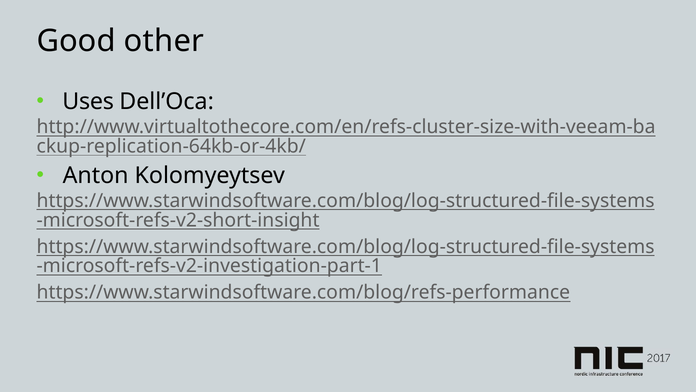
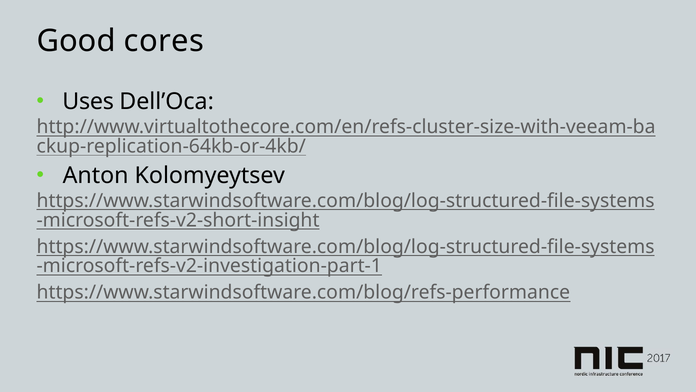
other: other -> cores
